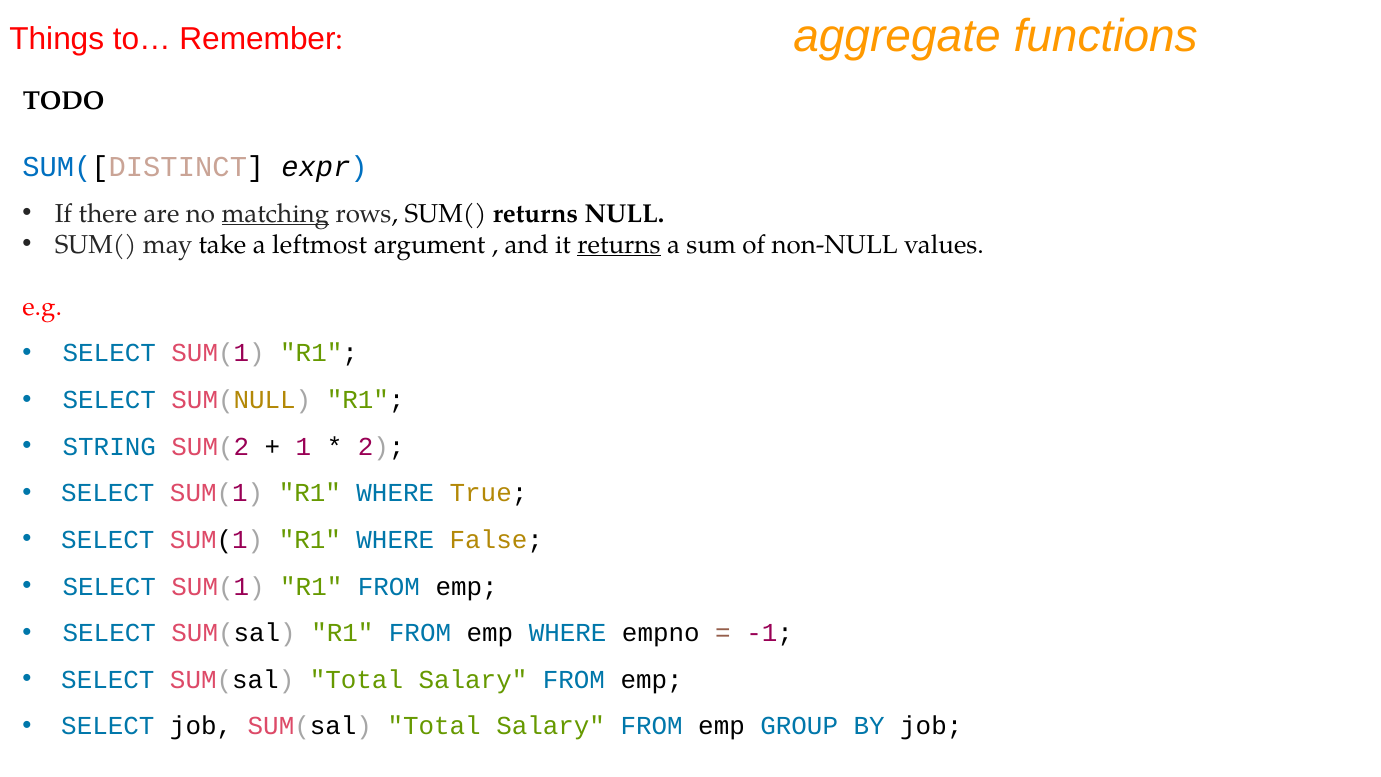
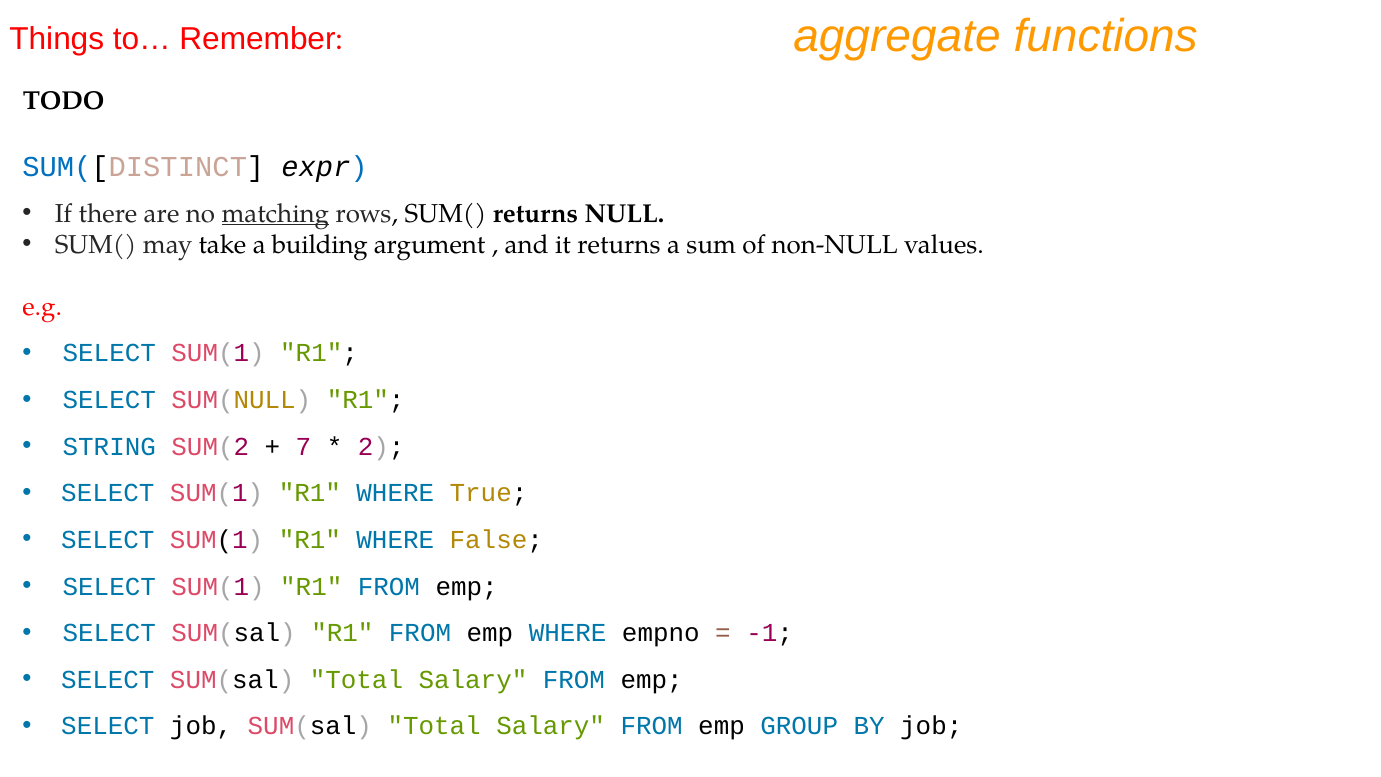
leftmost: leftmost -> building
returns at (619, 245) underline: present -> none
1: 1 -> 7
